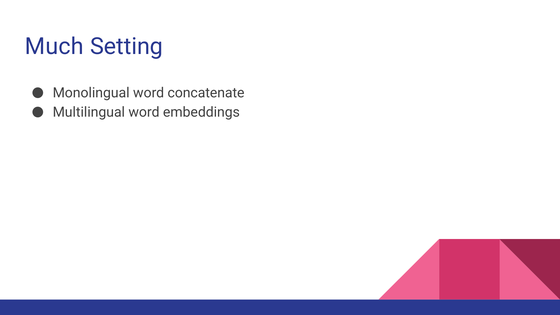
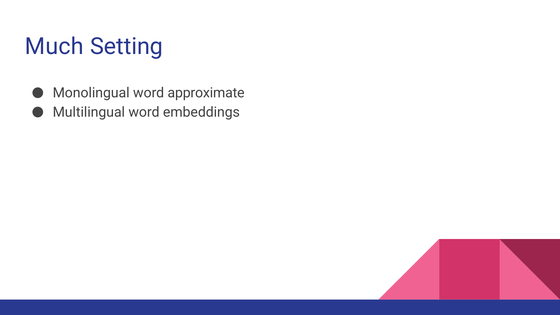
concatenate: concatenate -> approximate
